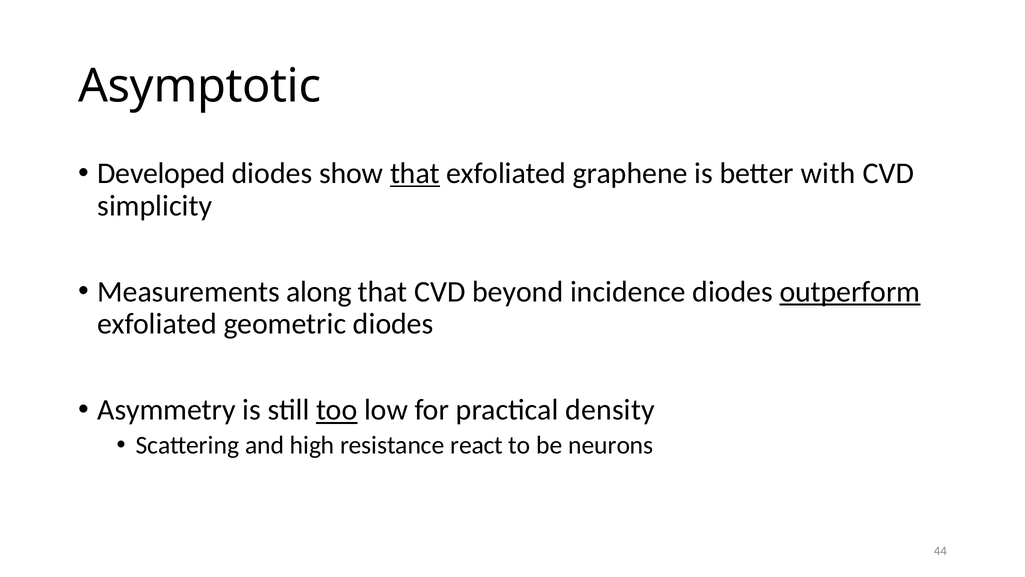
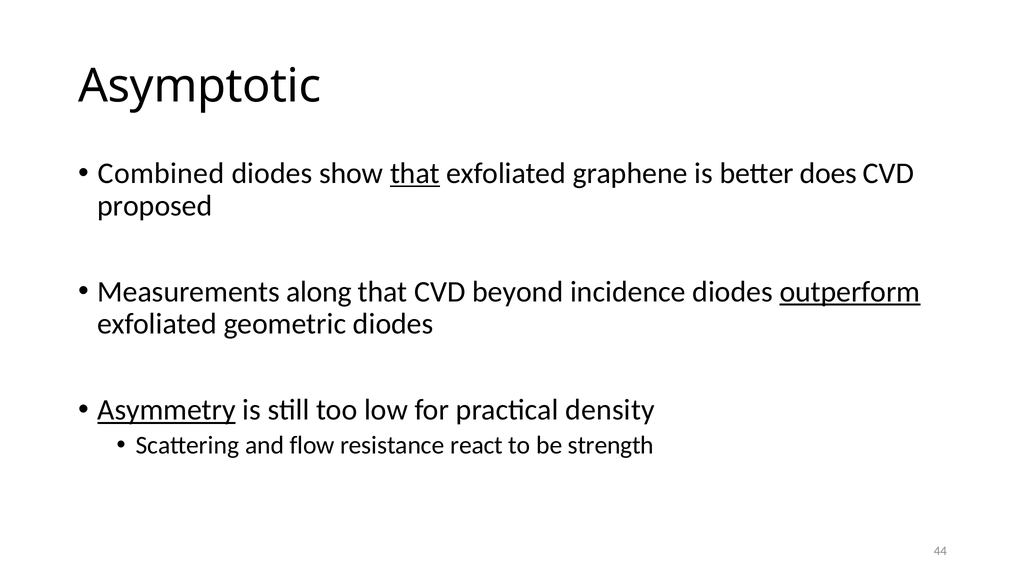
Developed: Developed -> Combined
with: with -> does
simplicity: simplicity -> proposed
Asymmetry underline: none -> present
too underline: present -> none
high: high -> flow
neurons: neurons -> strength
